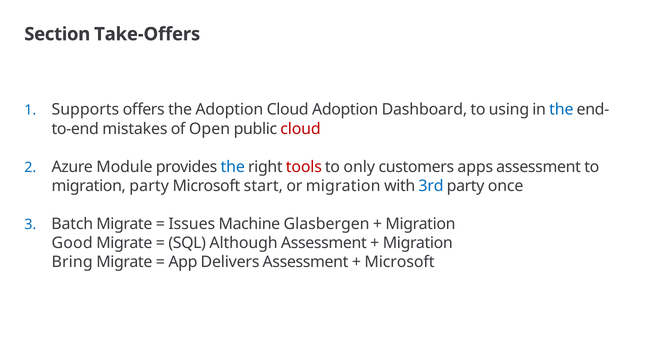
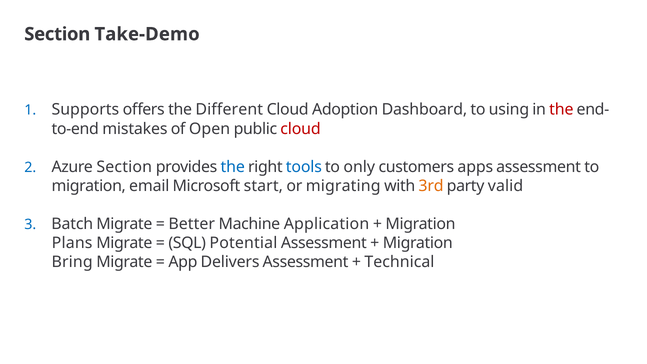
Take-Offers: Take-Offers -> Take-Demo
the Adoption: Adoption -> Different
the at (561, 110) colour: blue -> red
Azure Module: Module -> Section
tools colour: red -> blue
migration party: party -> email
or migration: migration -> migrating
3rd colour: blue -> orange
once: once -> valid
Issues: Issues -> Better
Glasbergen: Glasbergen -> Application
Good: Good -> Plans
Although: Although -> Potential
Microsoft at (400, 262): Microsoft -> Technical
